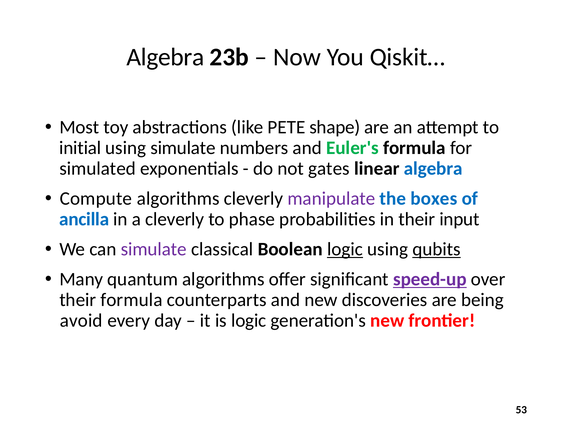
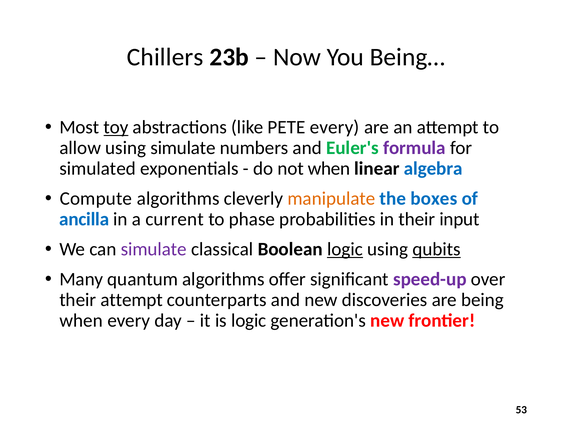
Algebra at (165, 57): Algebra -> Chillers
Qiskit…: Qiskit… -> Being…
toy underline: none -> present
PETE shape: shape -> every
initial: initial -> allow
formula at (414, 148) colour: black -> purple
not gates: gates -> when
manipulate colour: purple -> orange
a cleverly: cleverly -> current
speed-up underline: present -> none
their formula: formula -> attempt
avoid at (81, 320): avoid -> when
